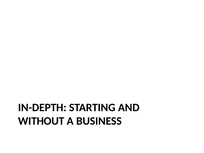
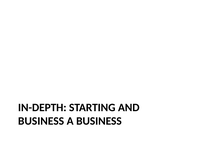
WITHOUT at (41, 121): WITHOUT -> BUSINESS
